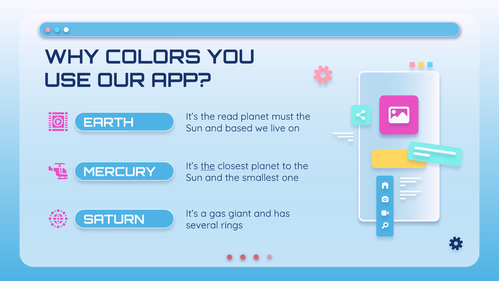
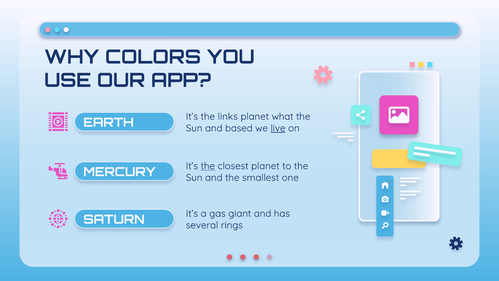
read: read -> links
must: must -> what
live underline: none -> present
